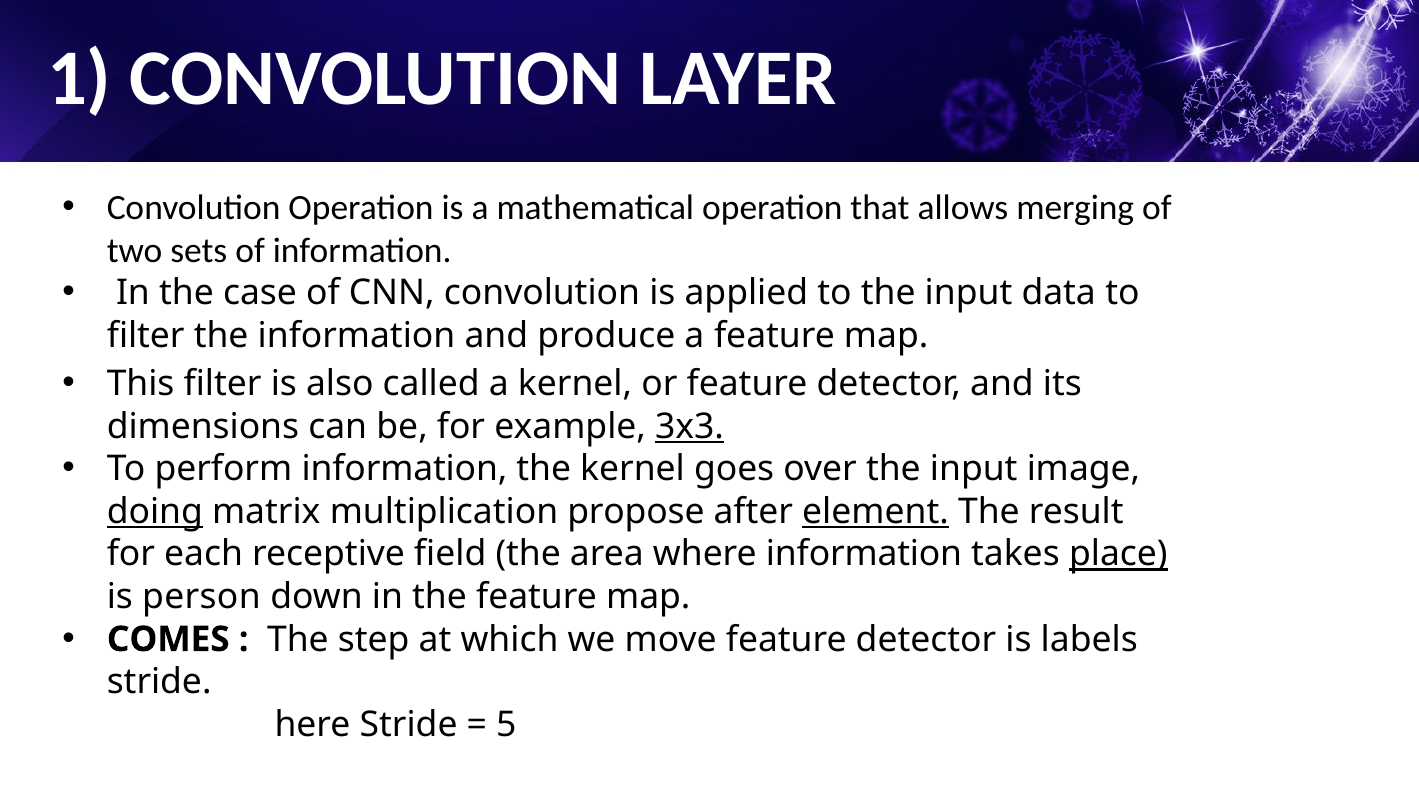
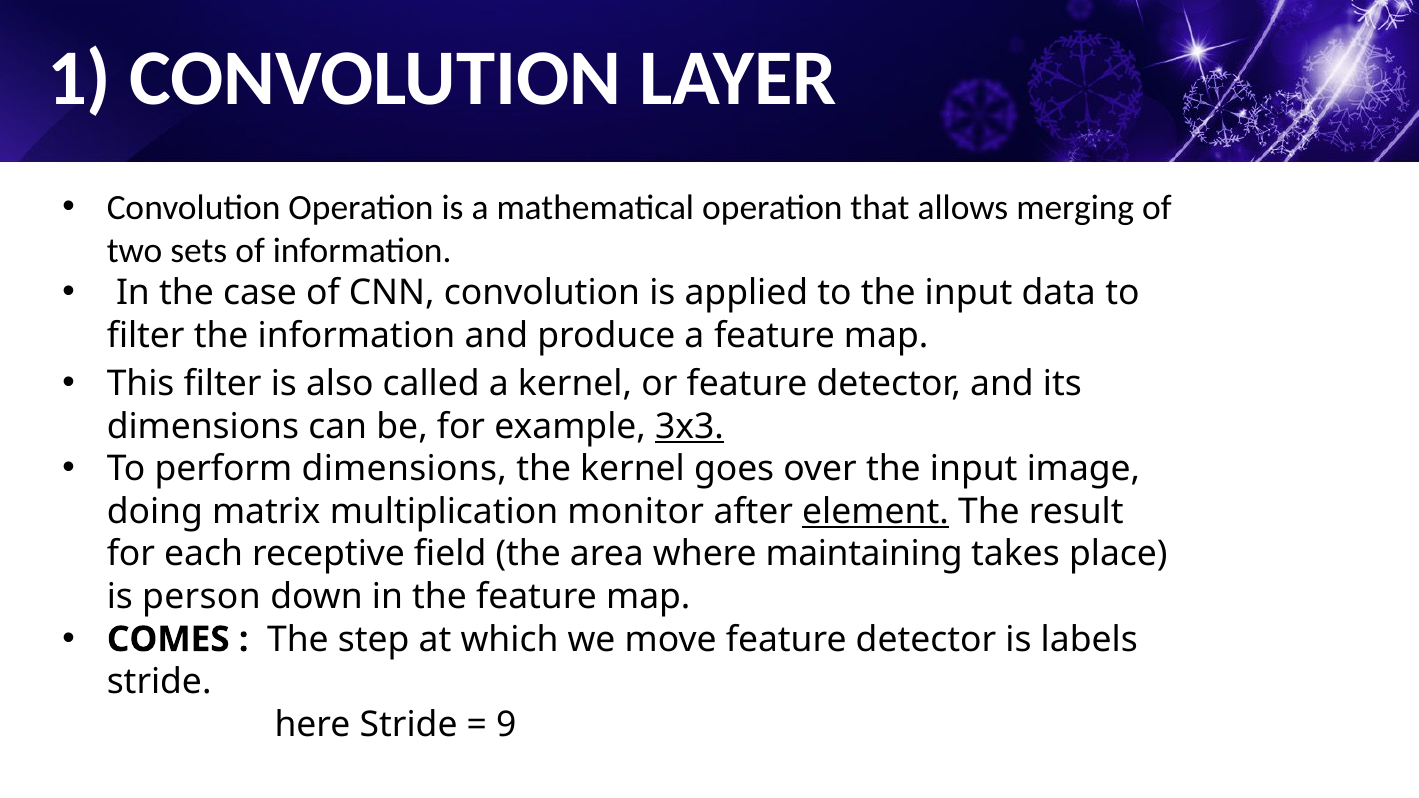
perform information: information -> dimensions
doing underline: present -> none
propose: propose -> monitor
where information: information -> maintaining
place underline: present -> none
5: 5 -> 9
